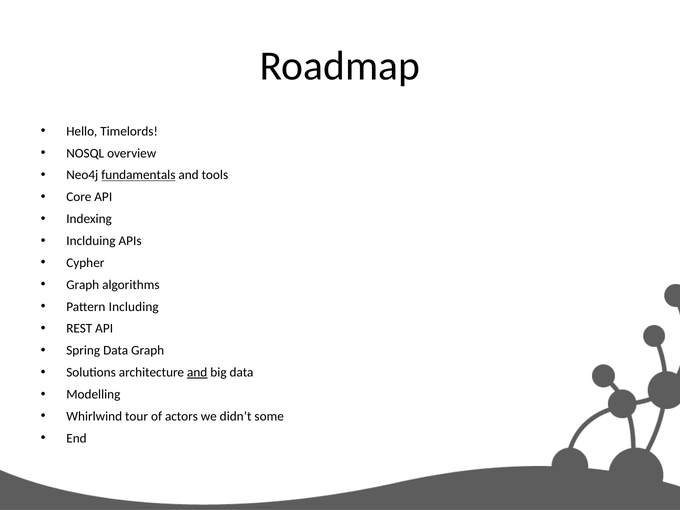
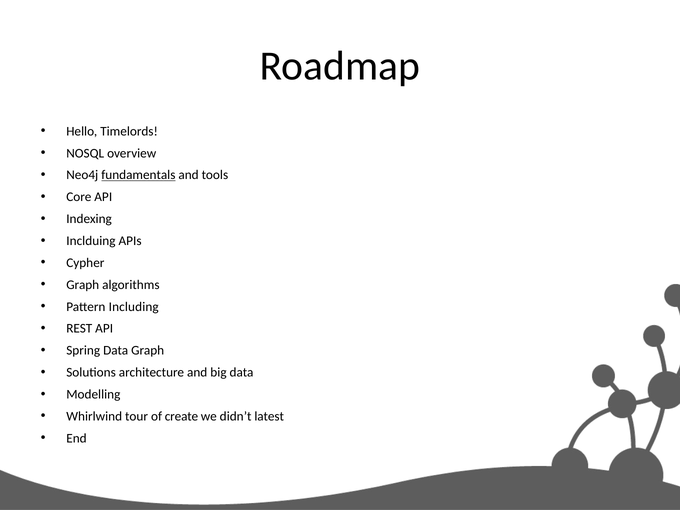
and at (197, 372) underline: present -> none
actors: actors -> create
some: some -> latest
